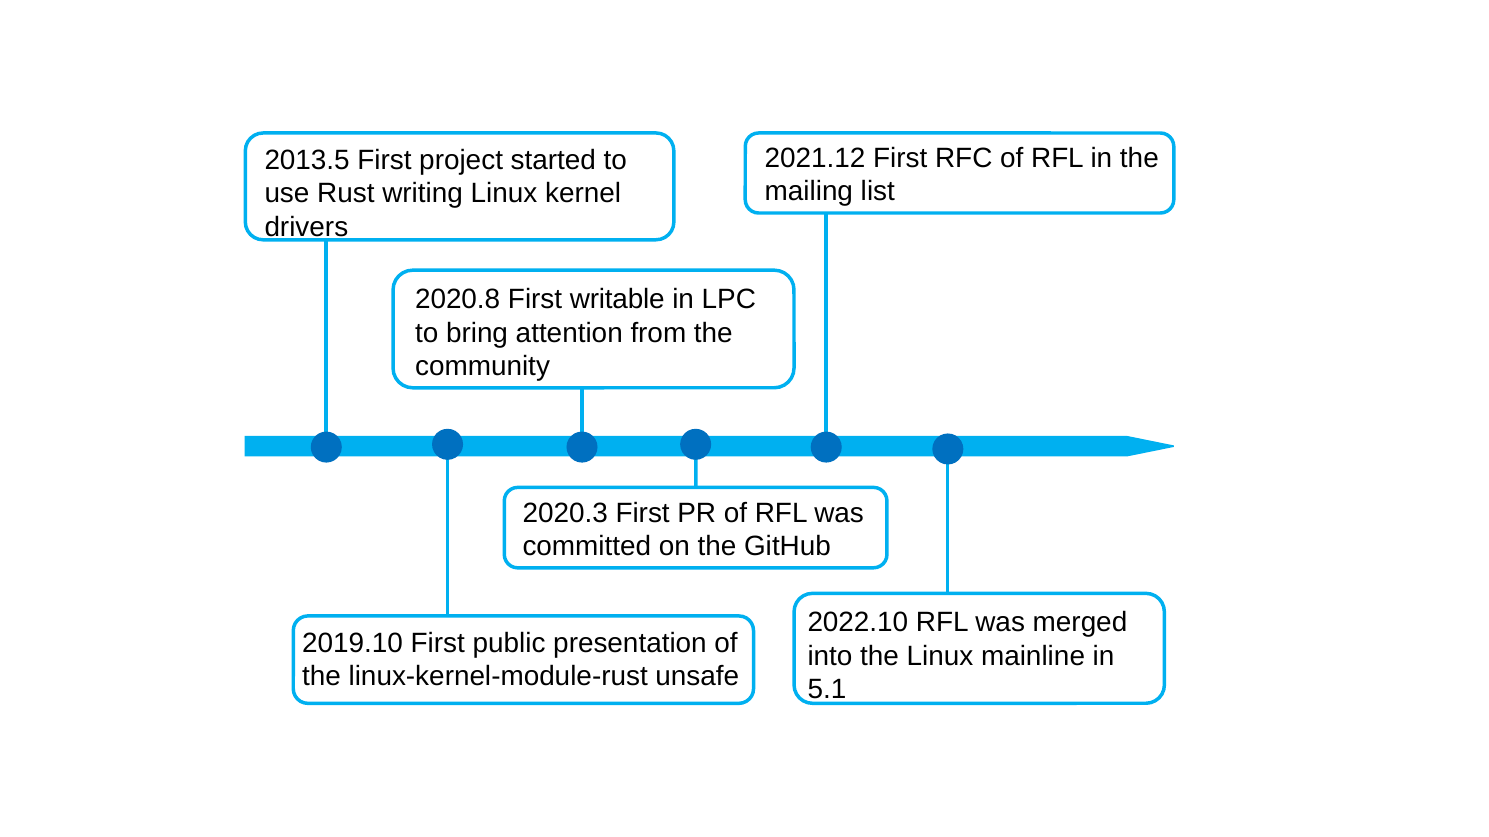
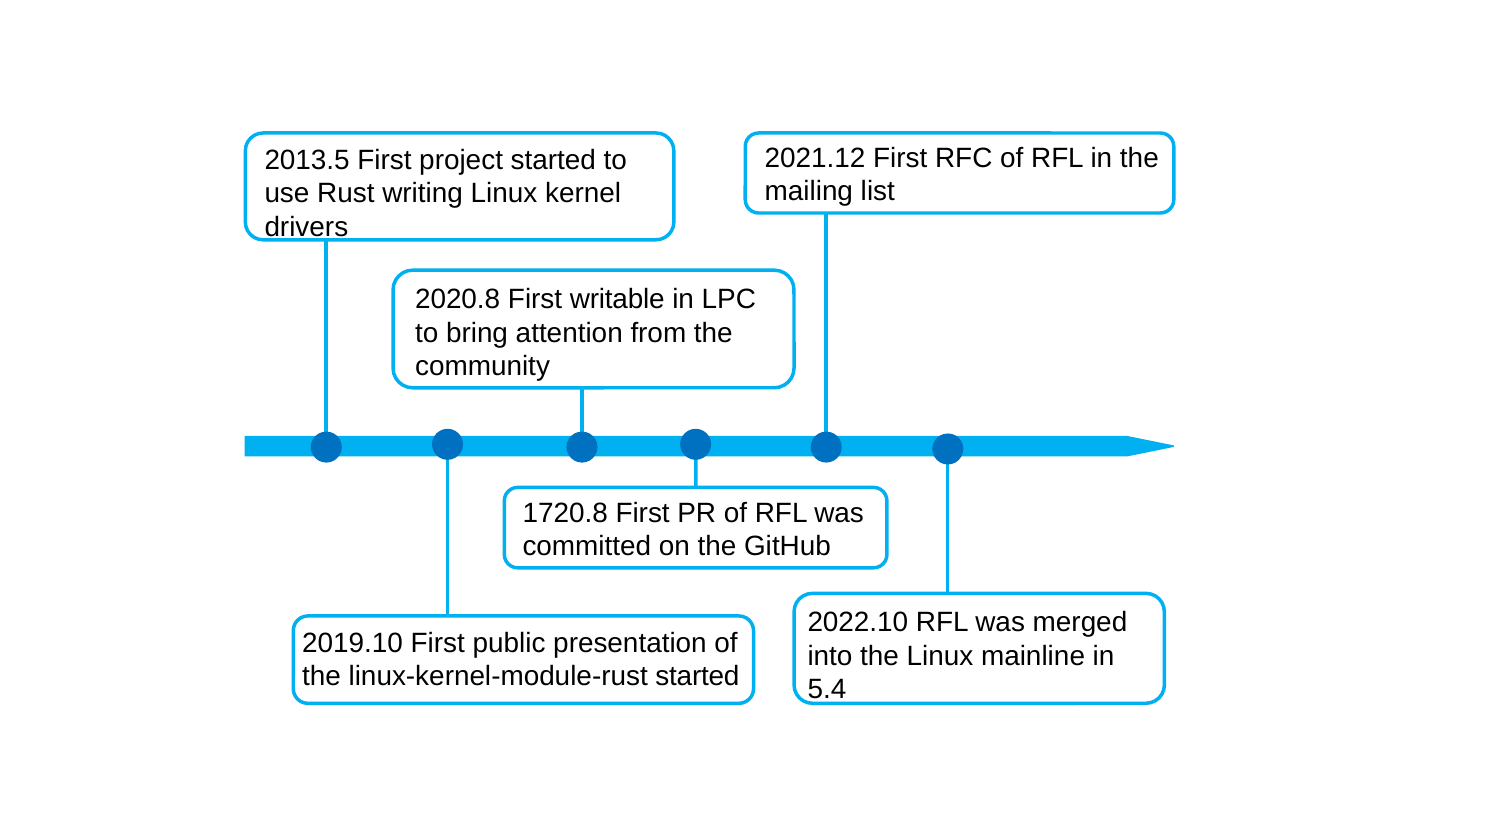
2020.3: 2020.3 -> 1720.8
unsafe at (697, 677): unsafe -> started
5.1: 5.1 -> 5.4
